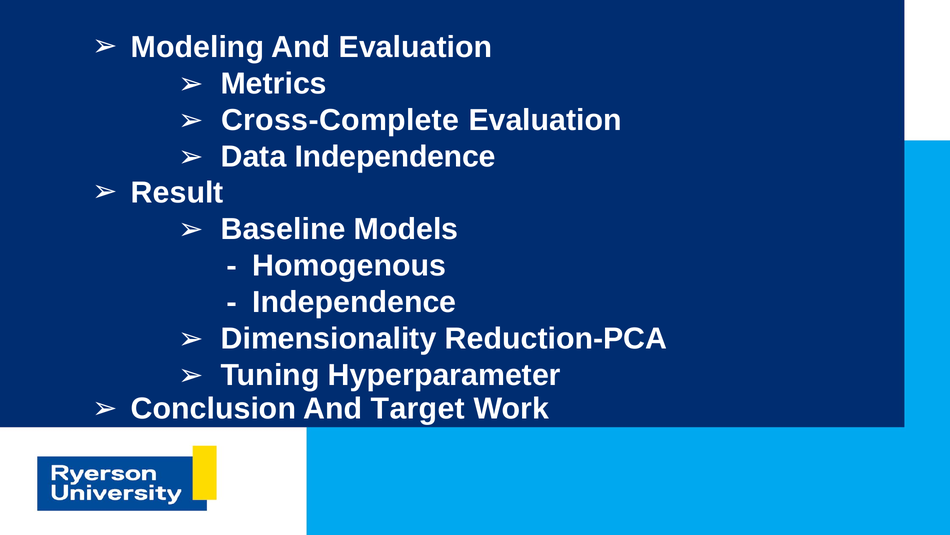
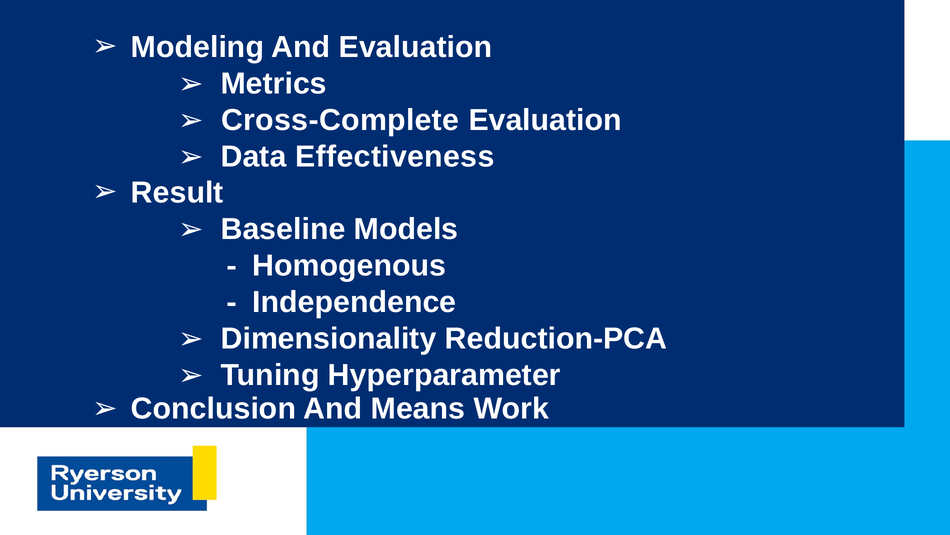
Data Independence: Independence -> Effectiveness
Target: Target -> Means
